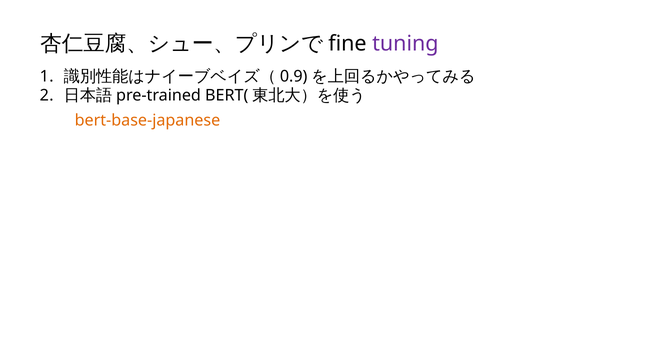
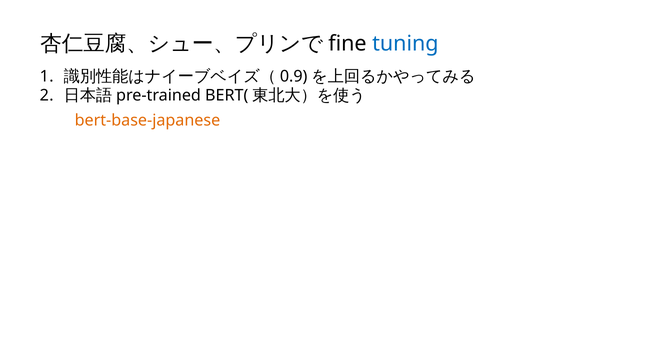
tuning colour: purple -> blue
